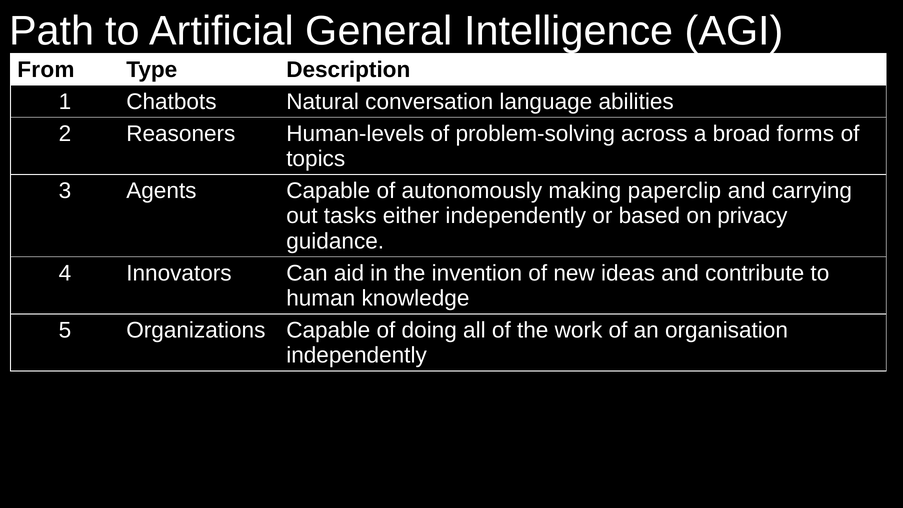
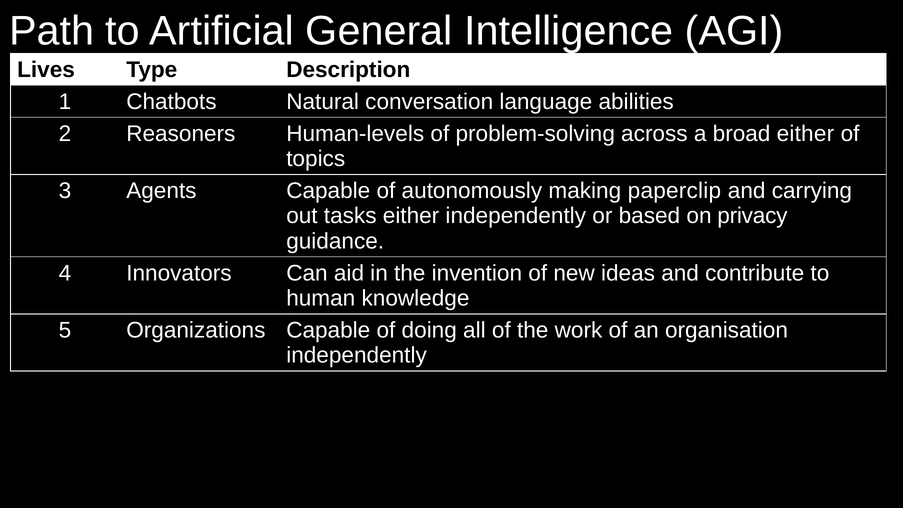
From: From -> Lives
broad forms: forms -> either
